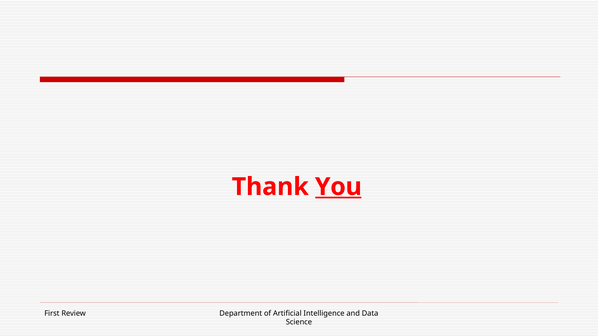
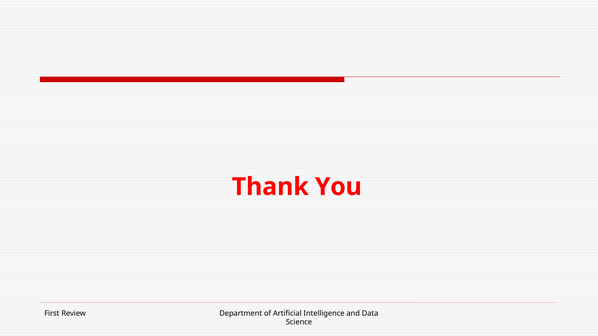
You underline: present -> none
